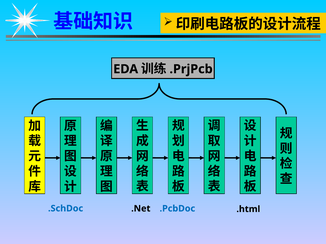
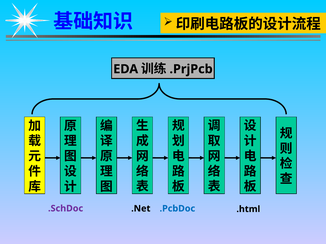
.SchDoc colour: blue -> purple
